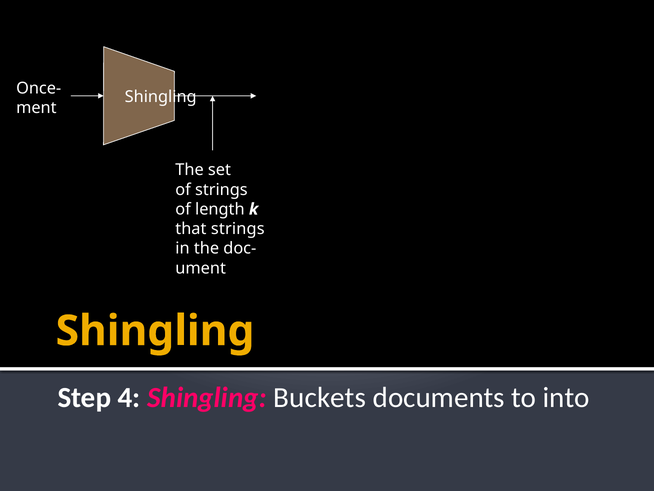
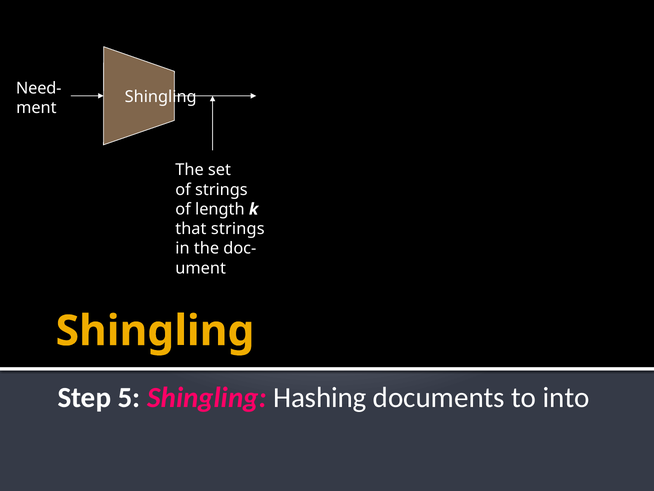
Once-: Once- -> Need-
4: 4 -> 5
Buckets: Buckets -> Hashing
